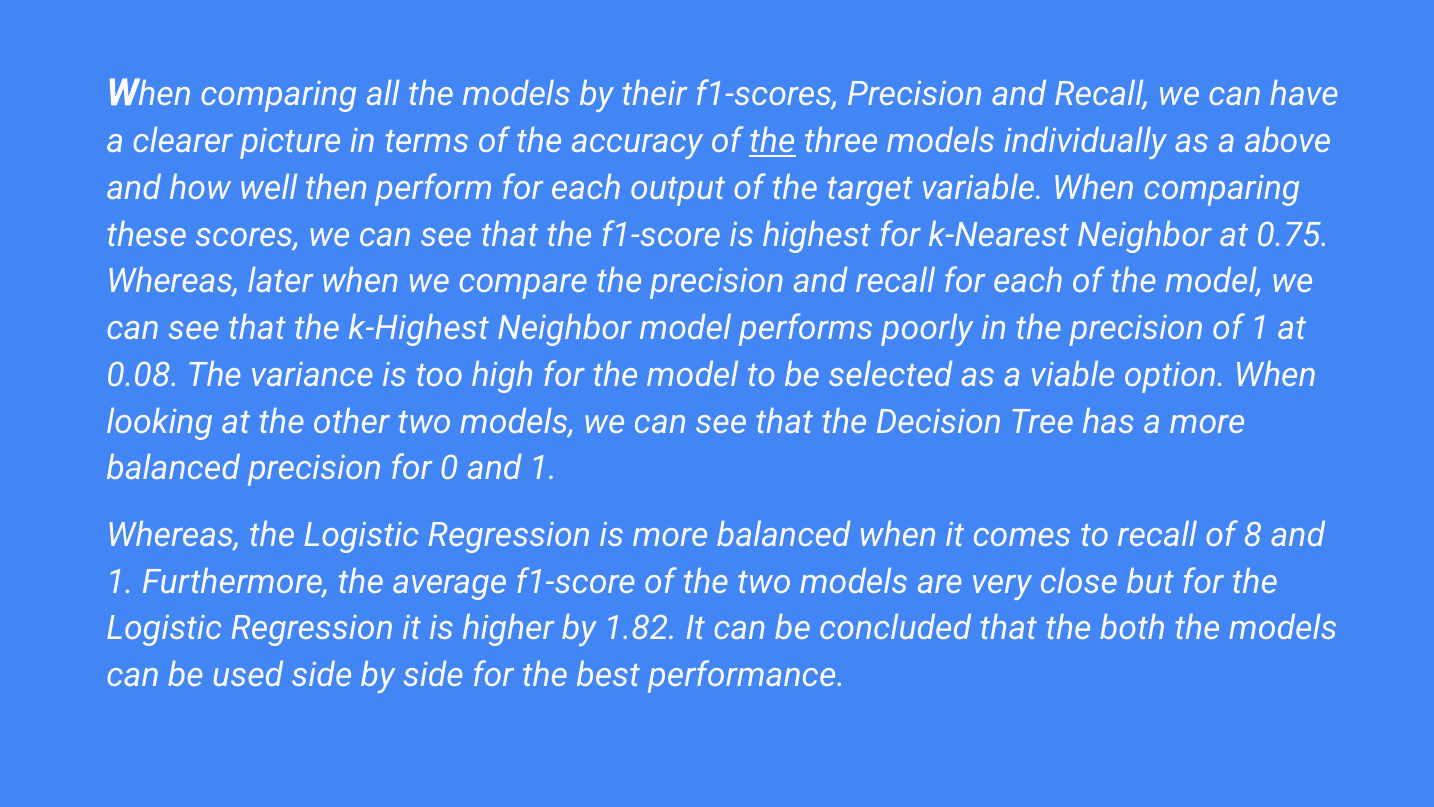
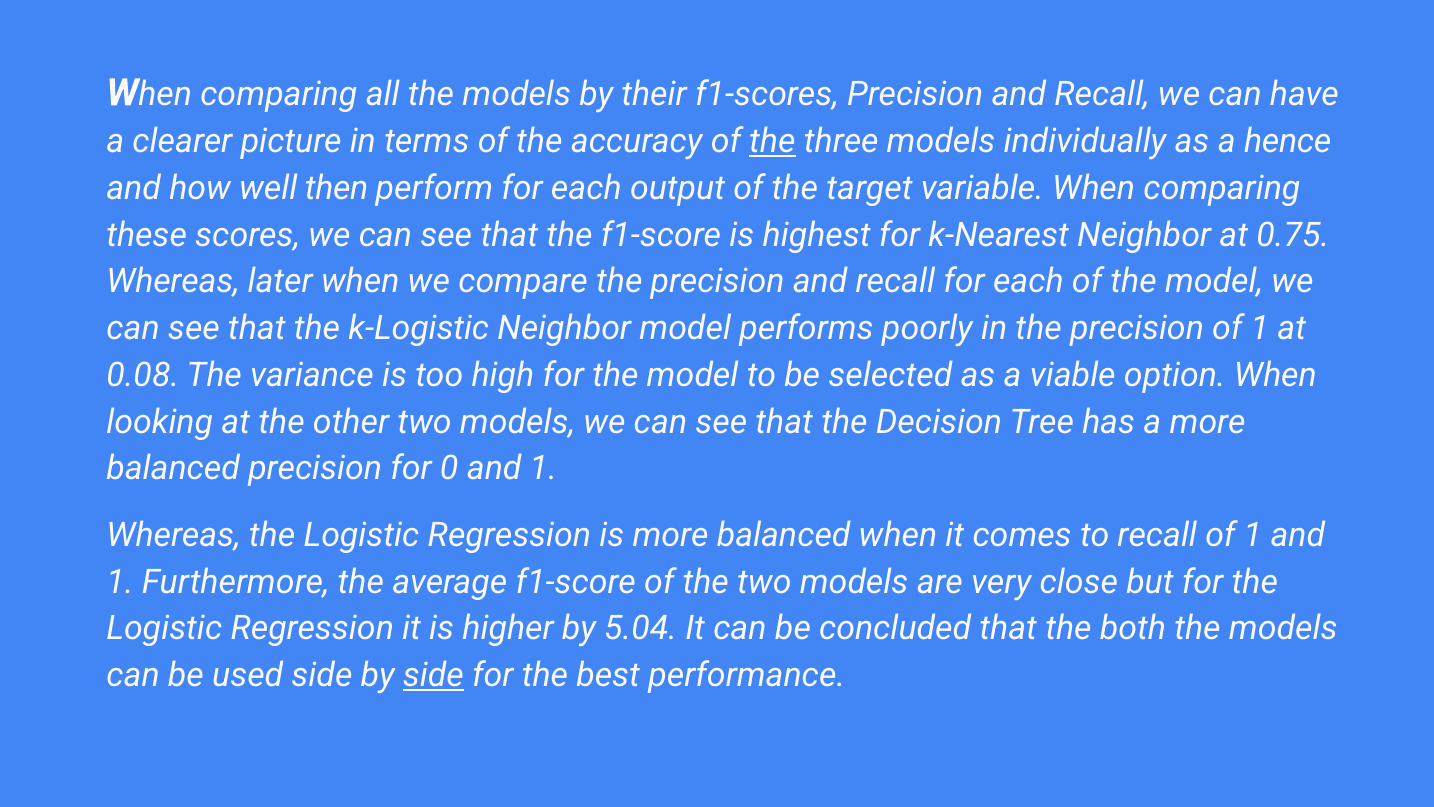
above: above -> hence
k-Highest: k-Highest -> k-Logistic
recall of 8: 8 -> 1
1.82: 1.82 -> 5.04
side at (433, 675) underline: none -> present
